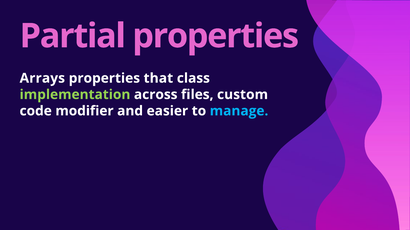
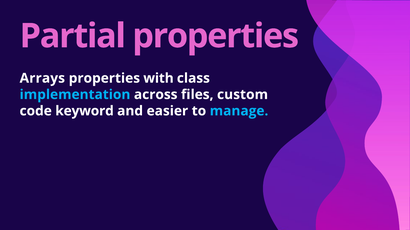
that: that -> with
implementation colour: light green -> light blue
modifier: modifier -> keyword
